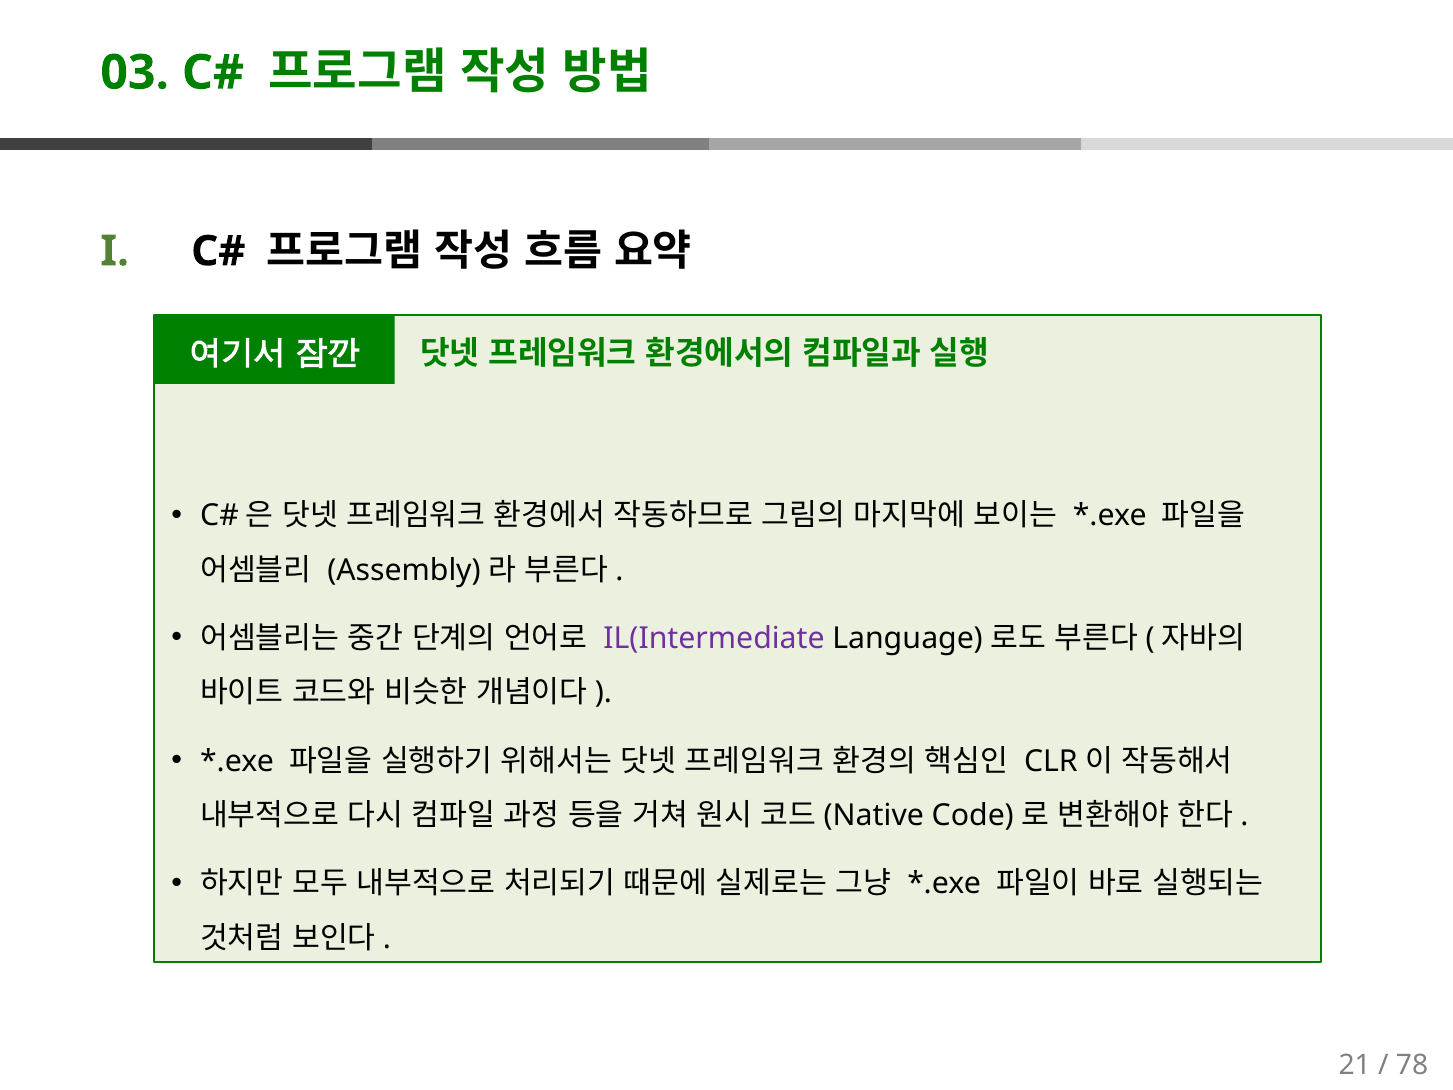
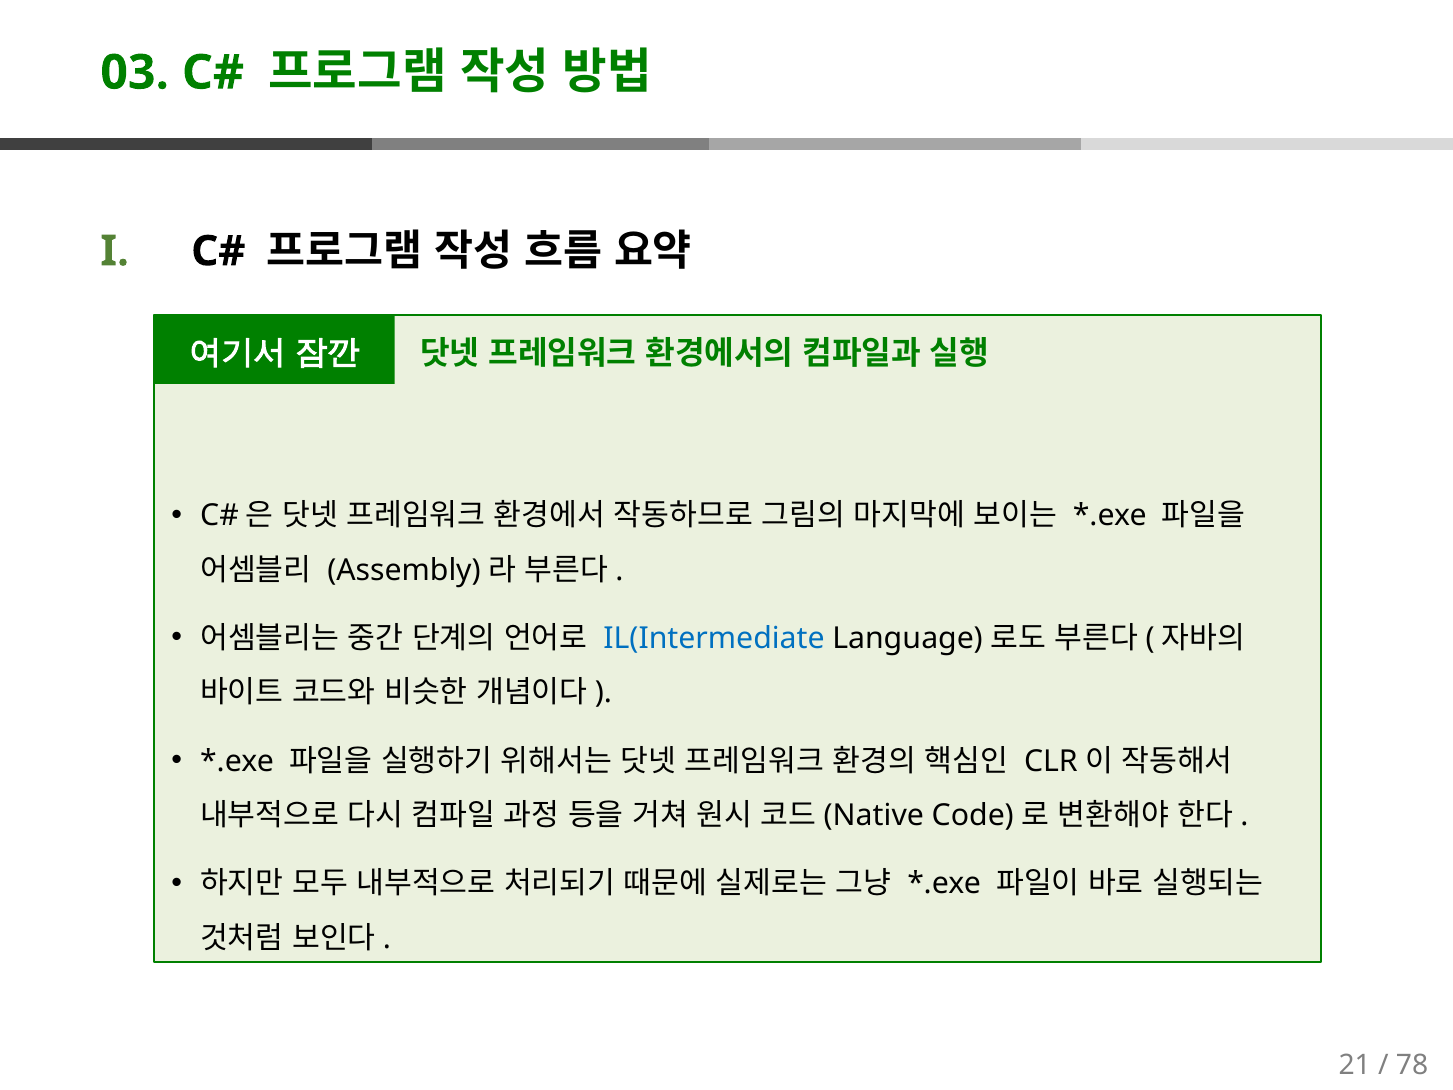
IL(Intermediate colour: purple -> blue
